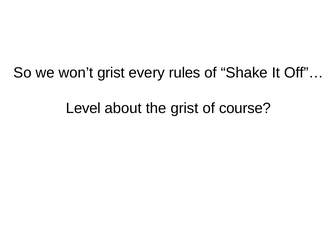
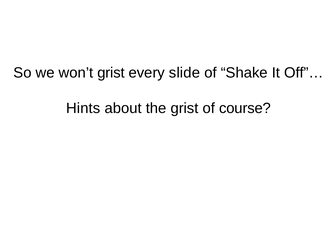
rules: rules -> slide
Level: Level -> Hints
